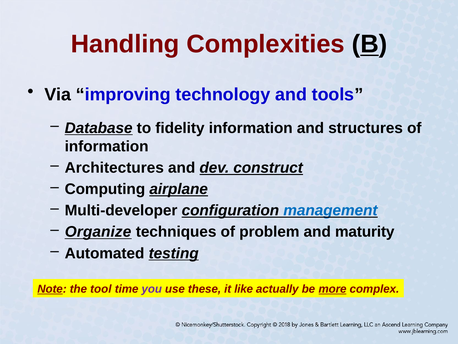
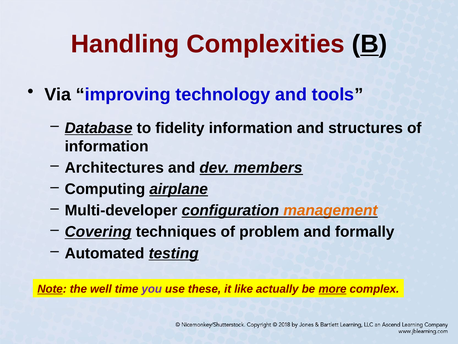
construct: construct -> members
management colour: blue -> orange
Organize: Organize -> Covering
maturity: maturity -> formally
tool: tool -> well
